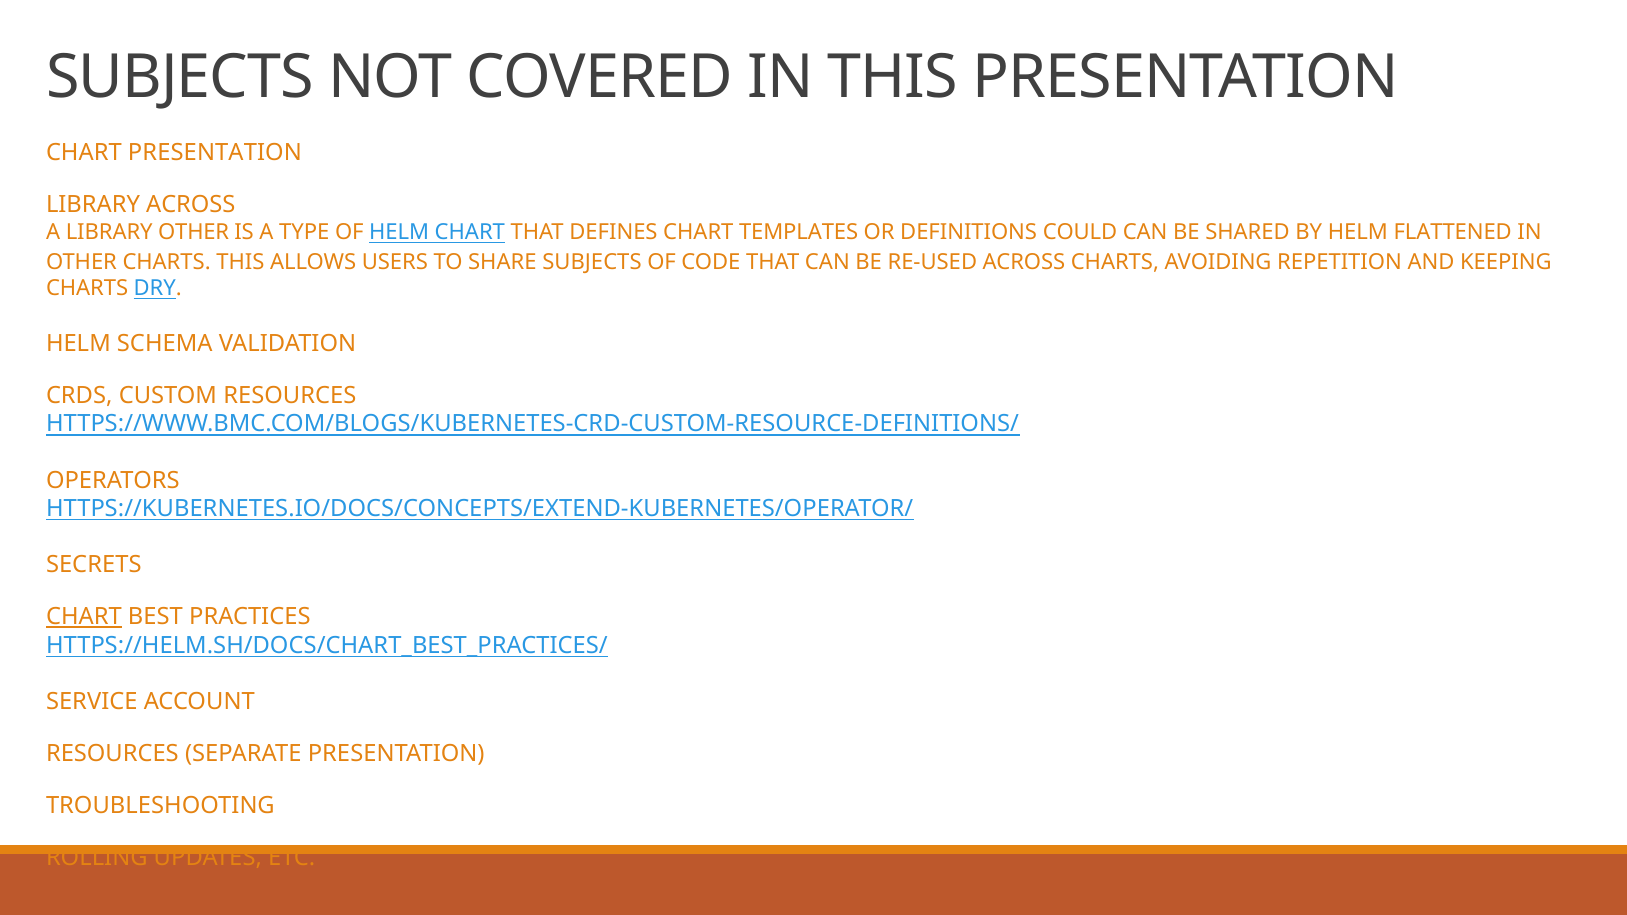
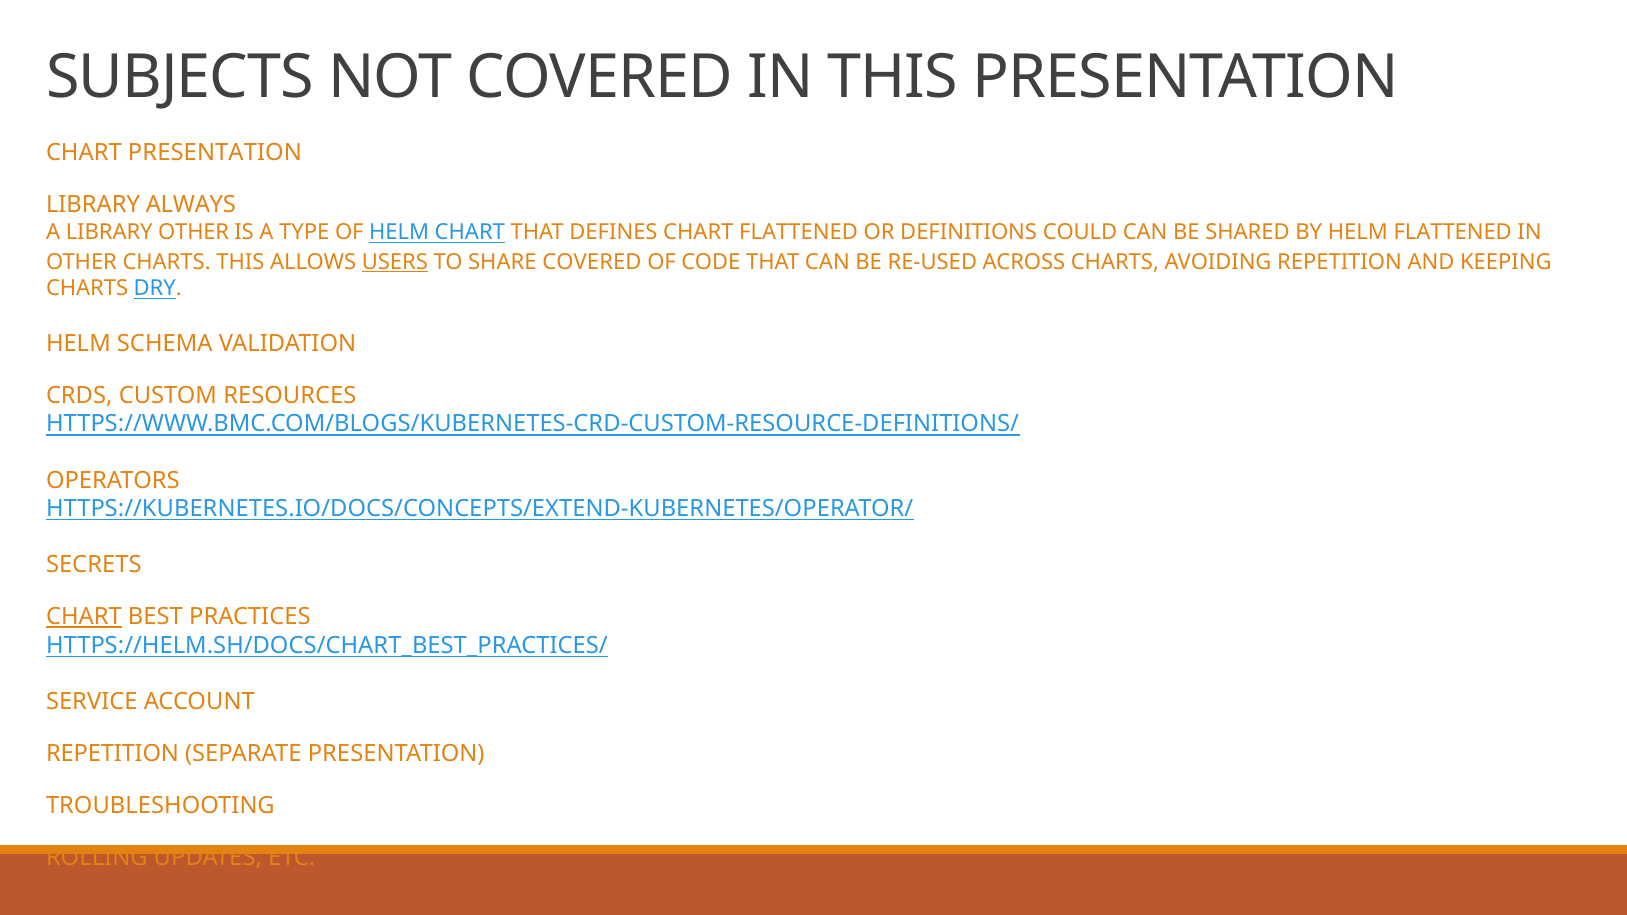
LIBRARY ACROSS: ACROSS -> ALWAYS
CHART TEMPLATES: TEMPLATES -> FLATTENED
USERS underline: none -> present
SHARE SUBJECTS: SUBJECTS -> COVERED
RESOURCES at (112, 754): RESOURCES -> REPETITION
